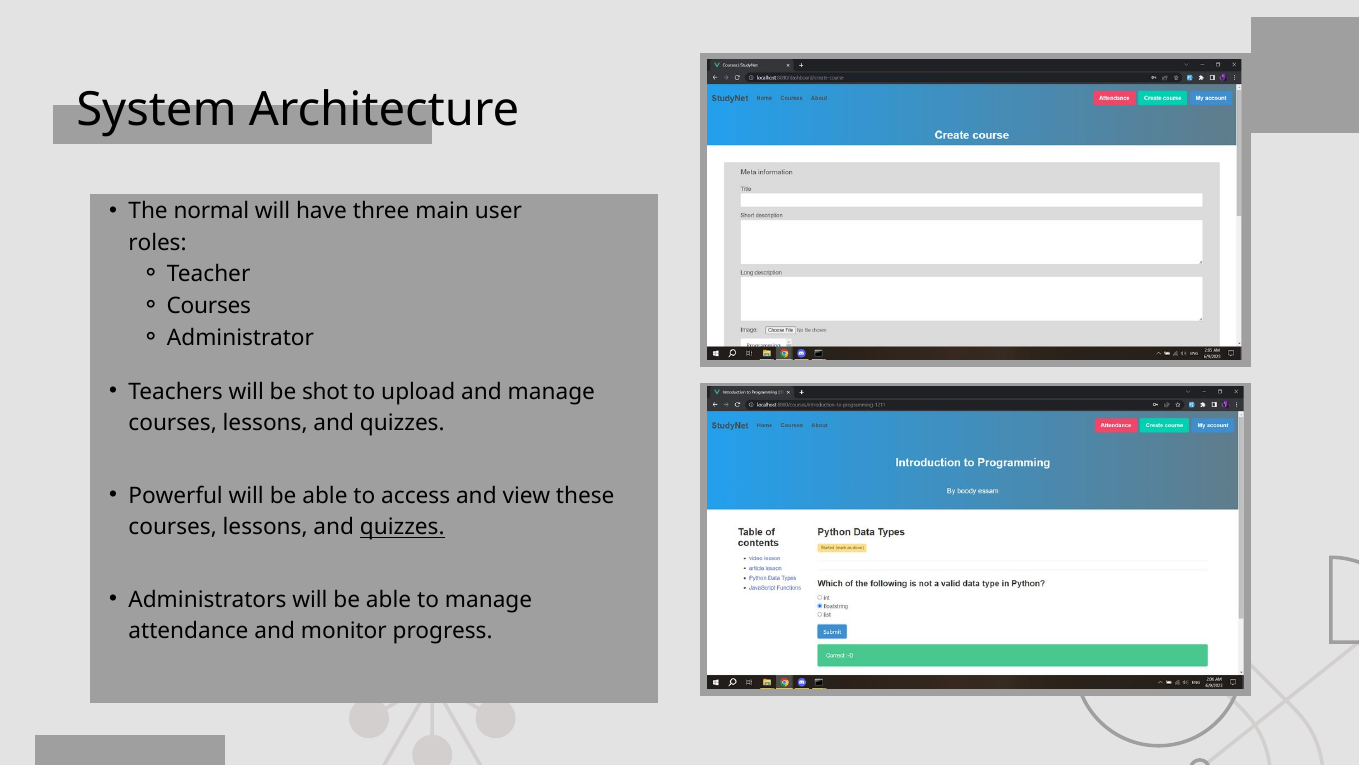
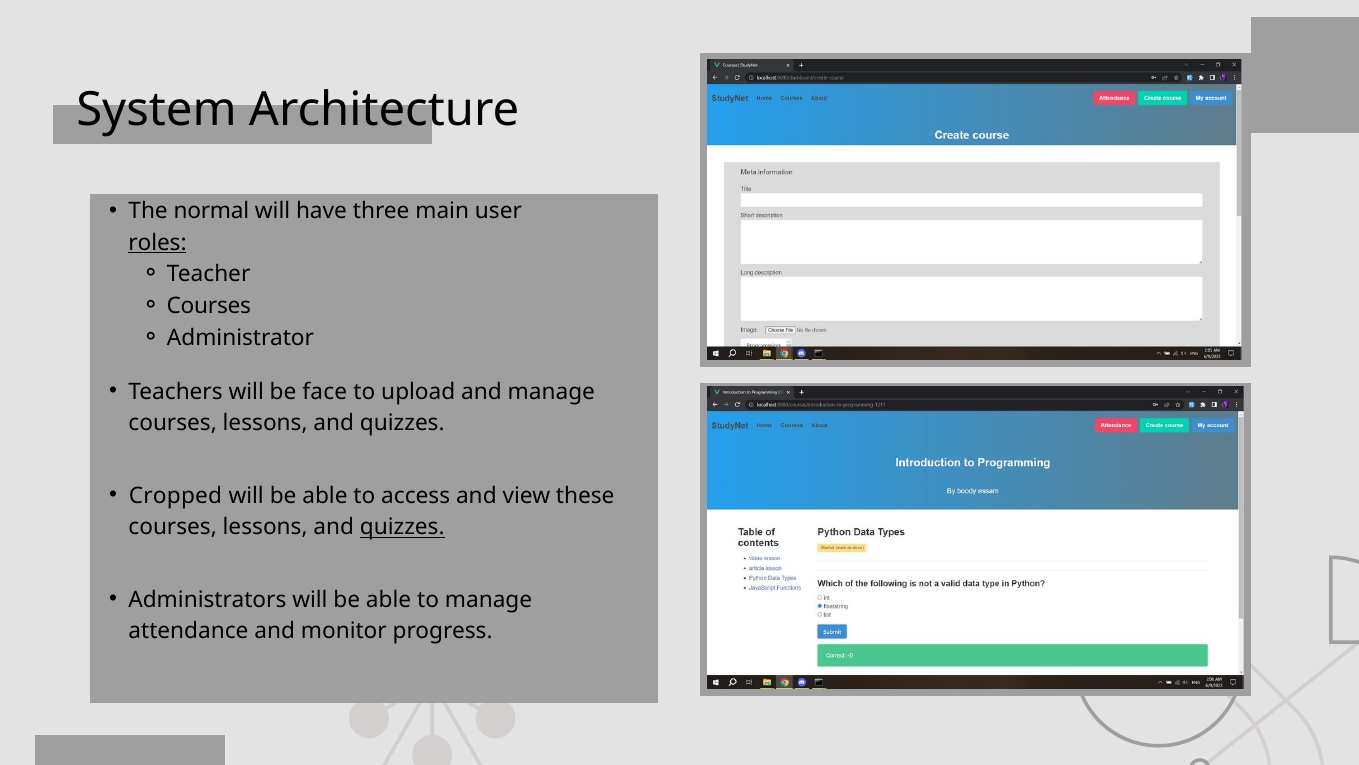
roles underline: none -> present
shot: shot -> face
Powerful: Powerful -> Cropped
